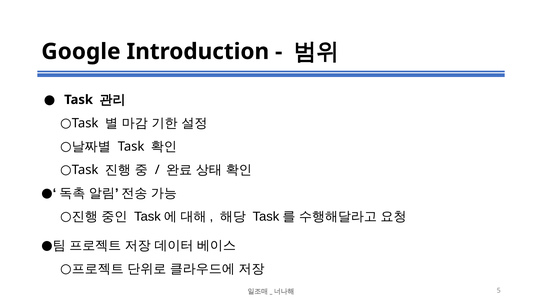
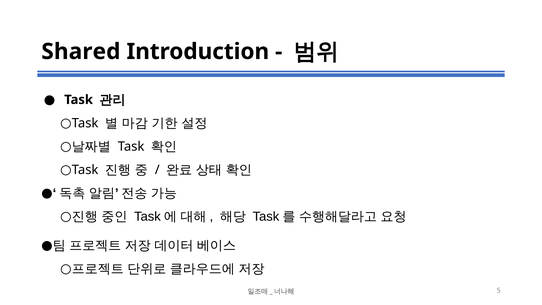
Google: Google -> Shared
